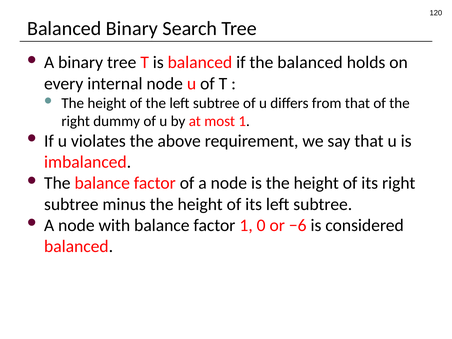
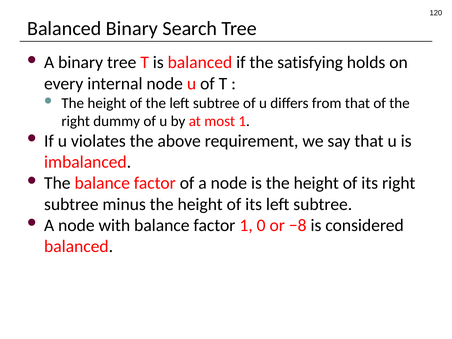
the balanced: balanced -> satisfying
−6: −6 -> −8
